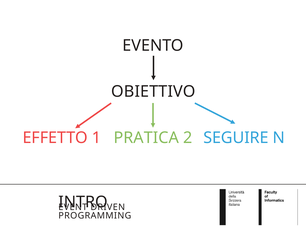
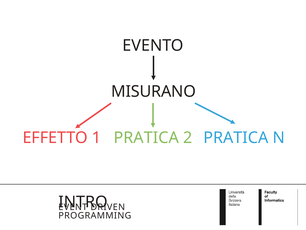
OBIETTIVO: OBIETTIVO -> MISURANO
2 SEGUIRE: SEGUIRE -> PRATICA
